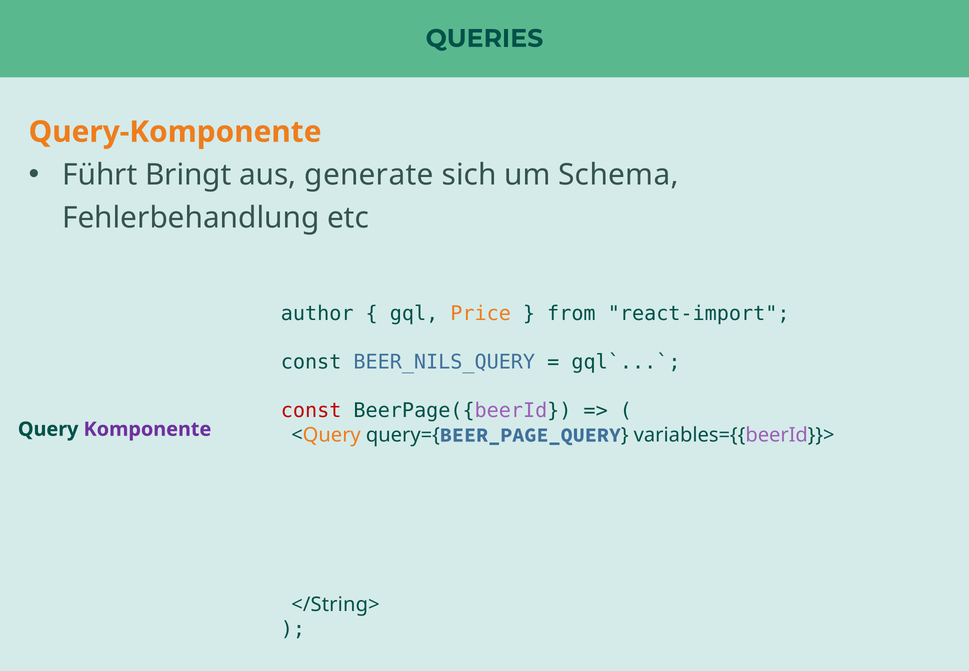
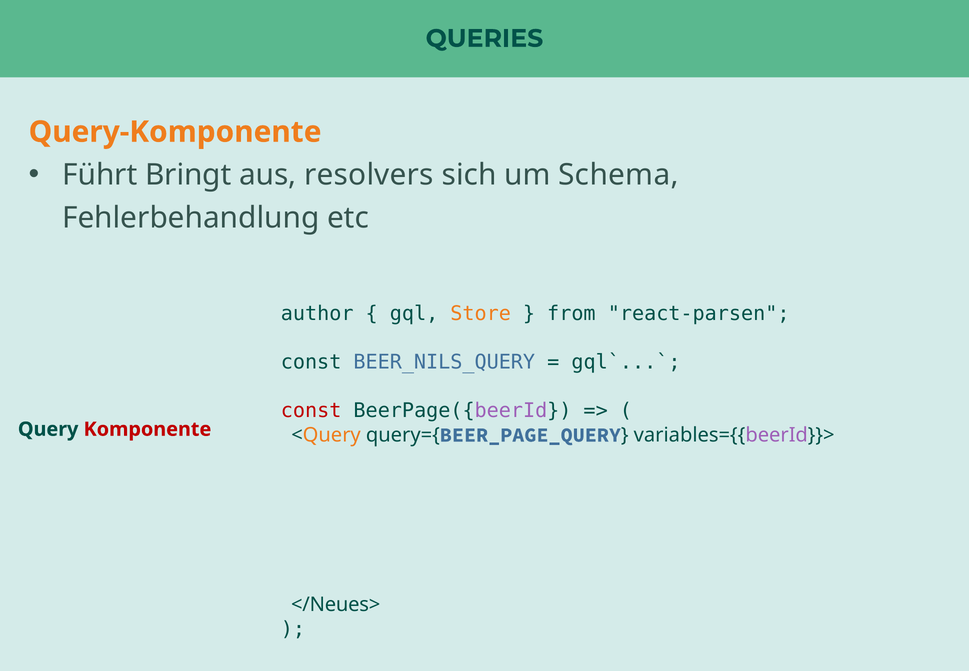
generate: generate -> resolvers
Price: Price -> Store
react-import: react-import -> react-parsen
Komponente colour: purple -> red
</String>: </String> -> </Neues>
